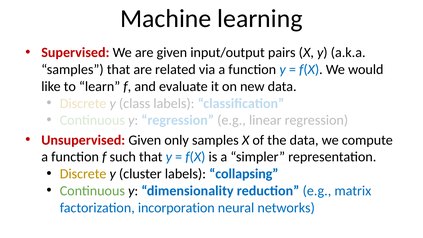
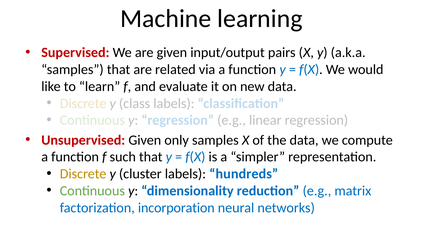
collapsing: collapsing -> hundreds
